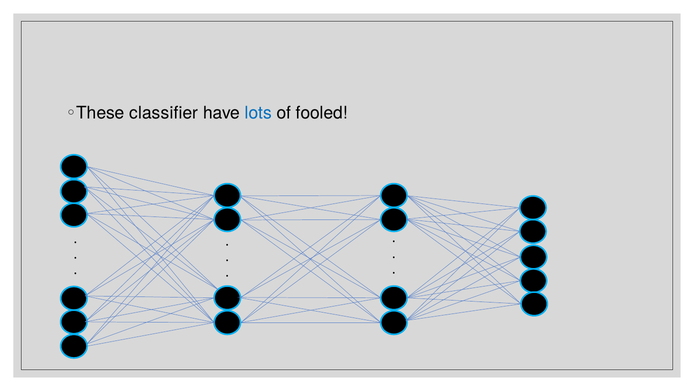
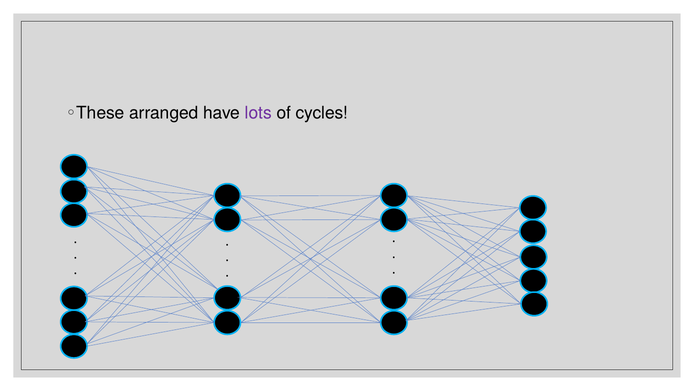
classifier: classifier -> arranged
lots colour: blue -> purple
fooled: fooled -> cycles
